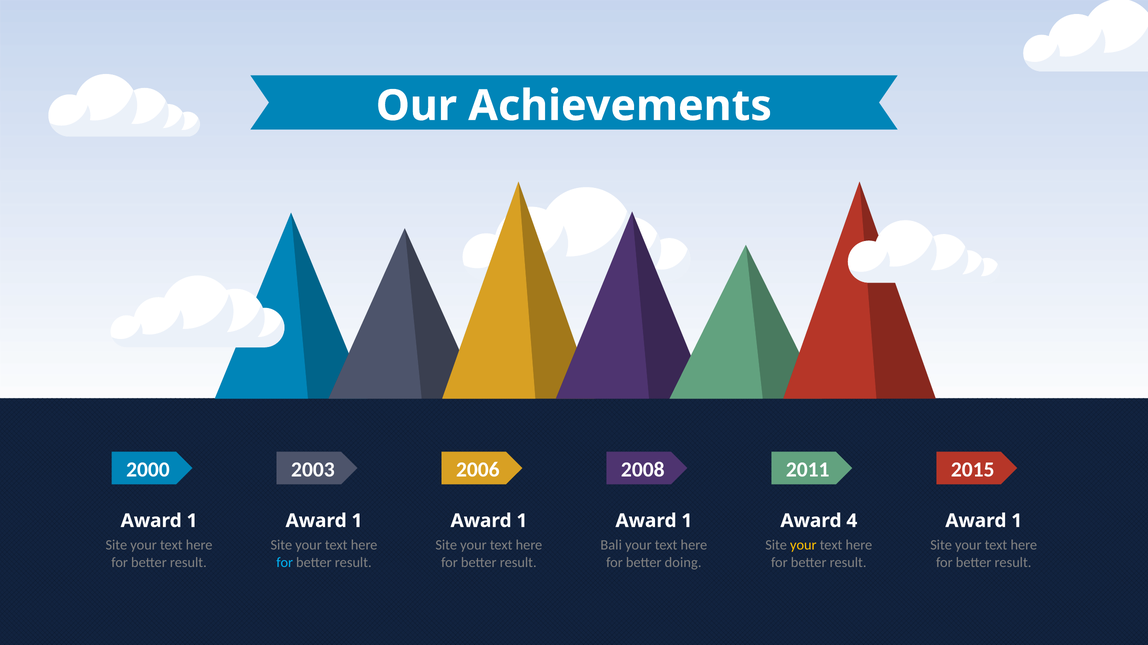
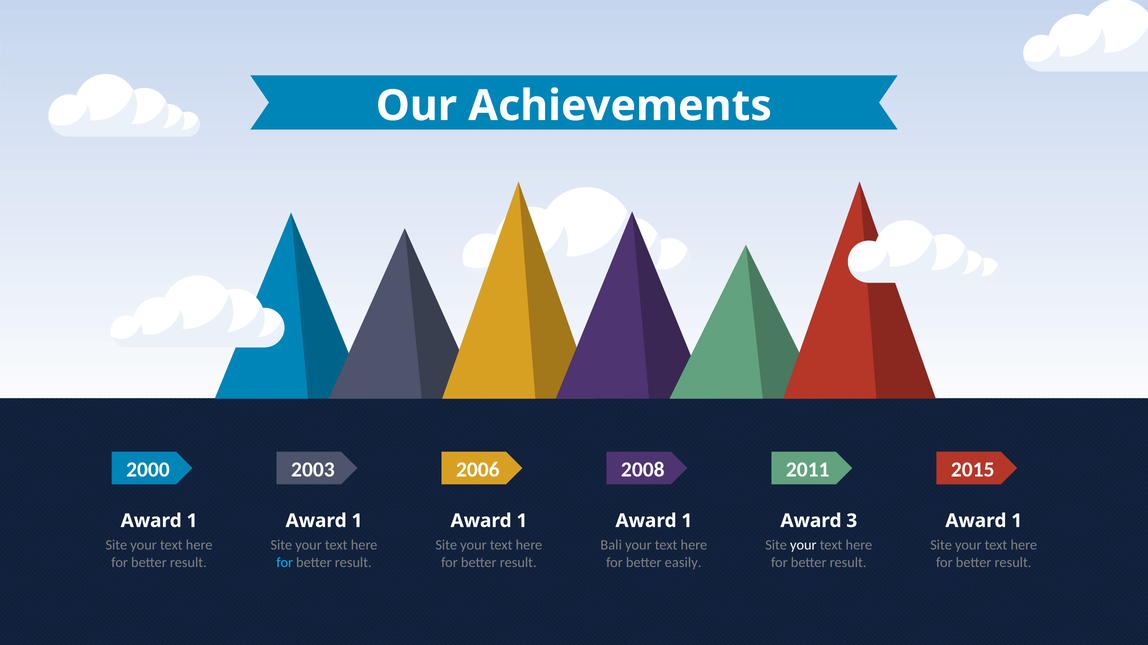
4: 4 -> 3
your at (803, 546) colour: yellow -> white
doing: doing -> easily
